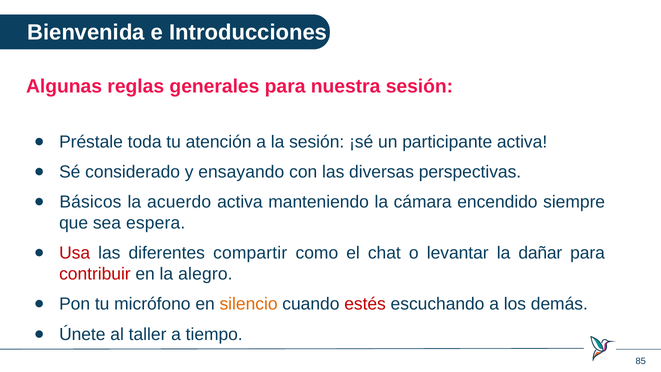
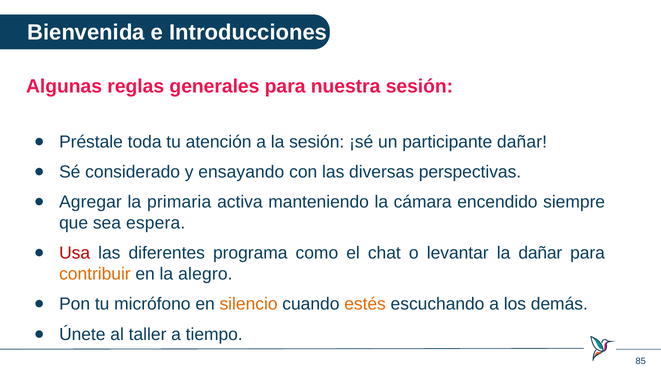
participante activa: activa -> dañar
Básicos: Básicos -> Agregar
acuerdo: acuerdo -> primaria
compartir: compartir -> programa
contribuir colour: red -> orange
estés colour: red -> orange
